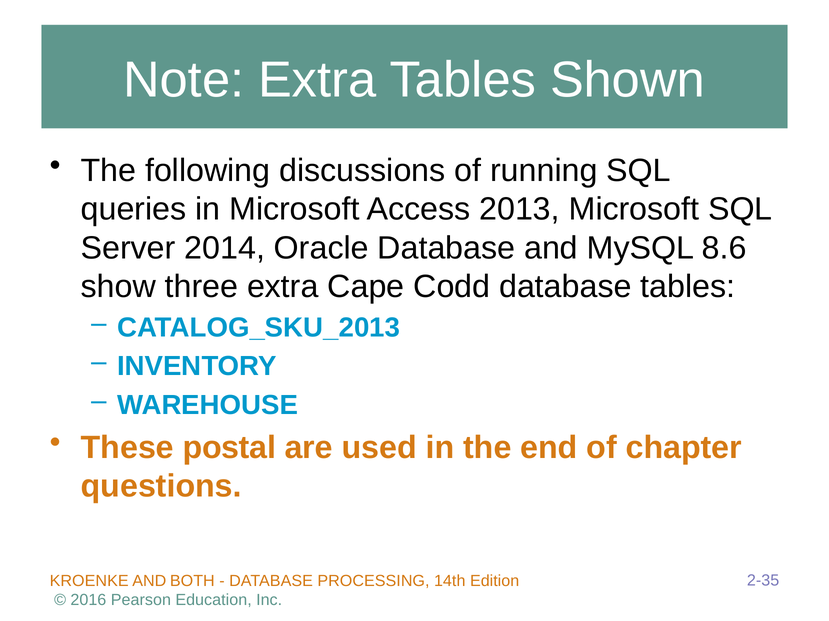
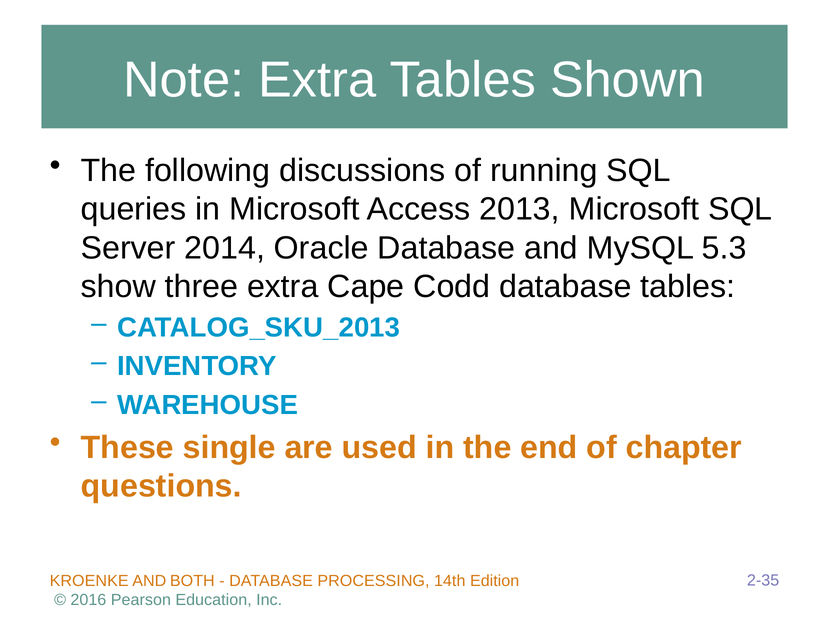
8.6: 8.6 -> 5.3
postal: postal -> single
